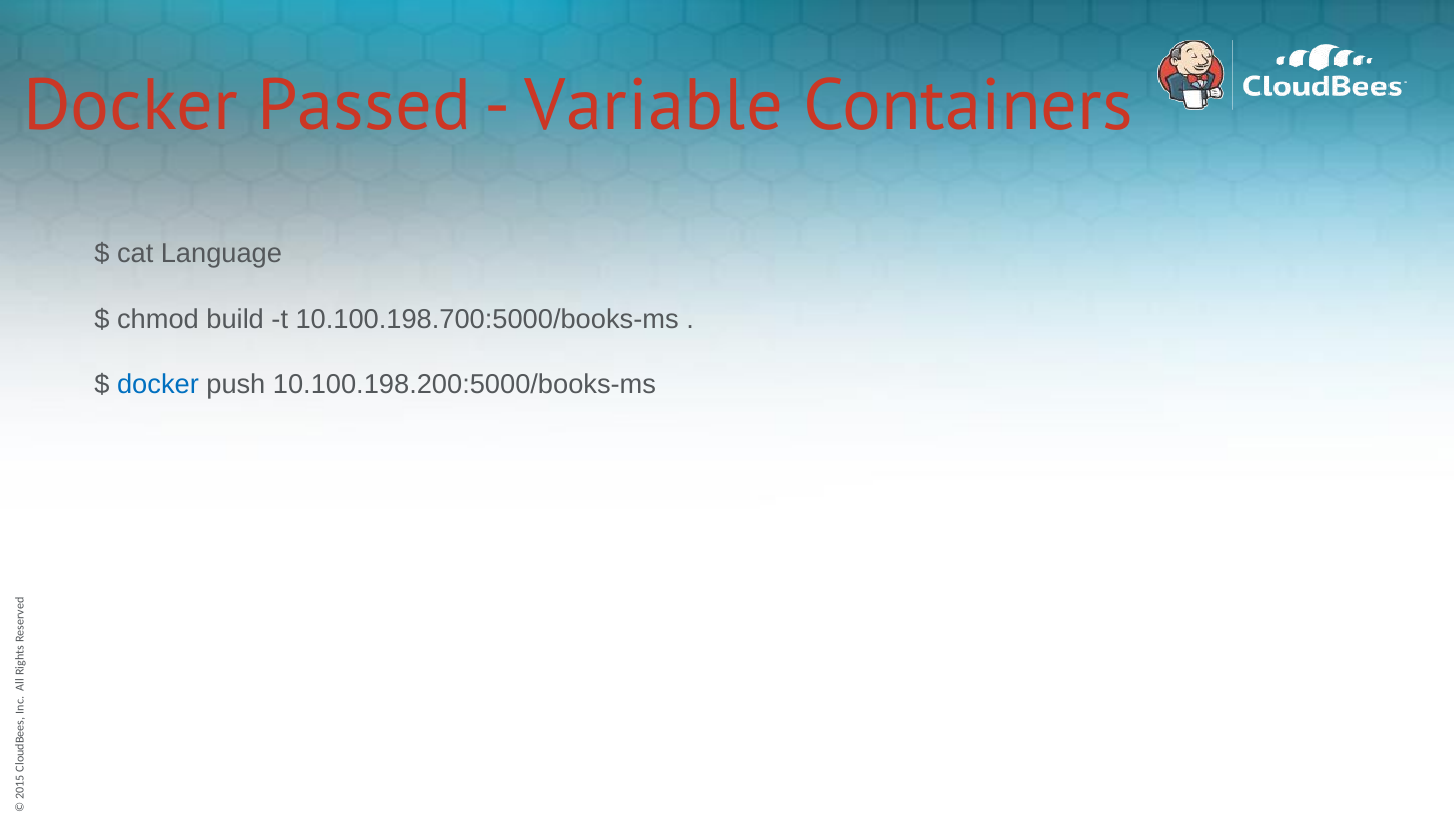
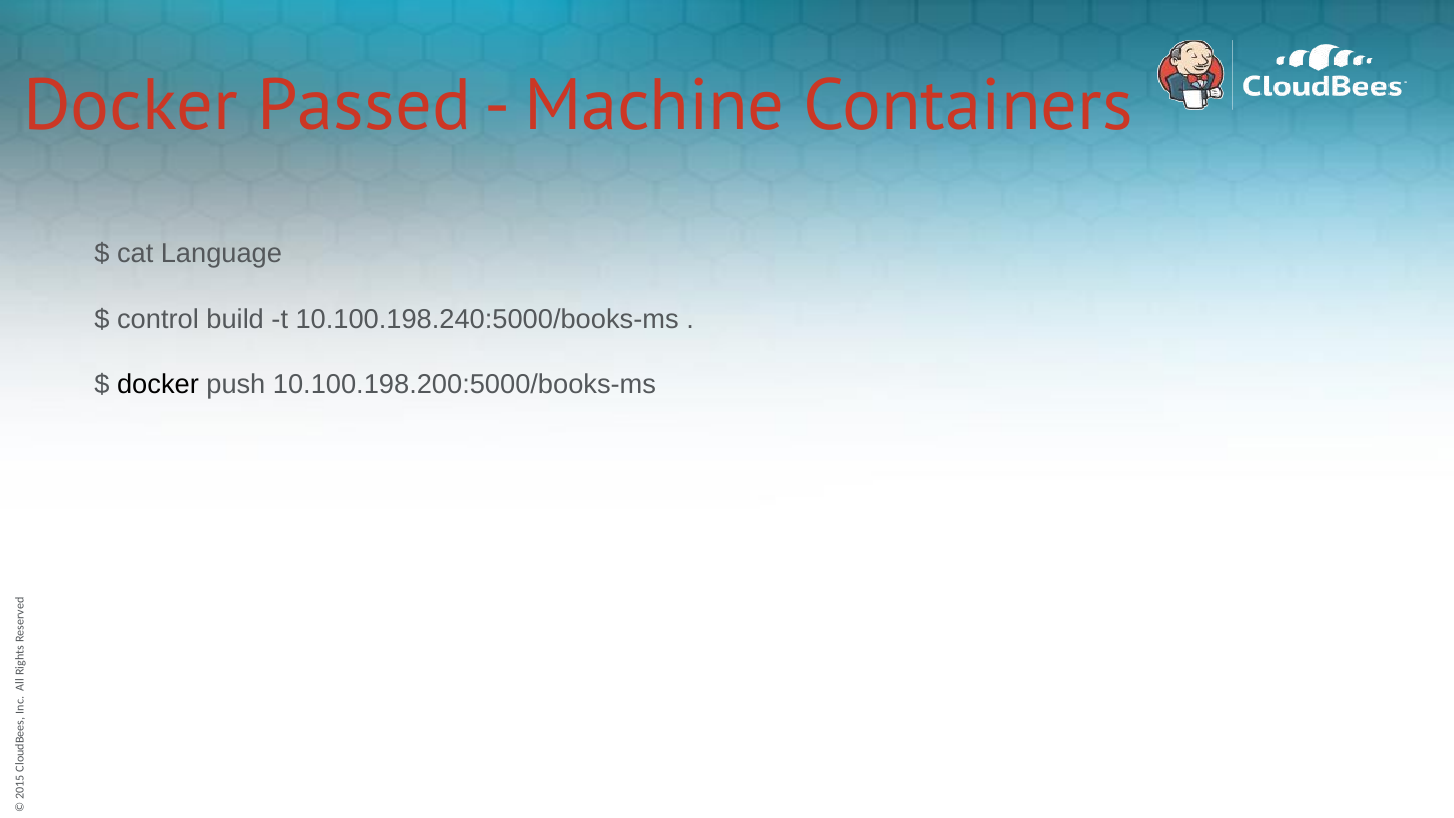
Variable: Variable -> Machine
chmod: chmod -> control
10.100.198.700:5000/books-ms: 10.100.198.700:5000/books-ms -> 10.100.198.240:5000/books-ms
docker at (158, 385) colour: blue -> black
